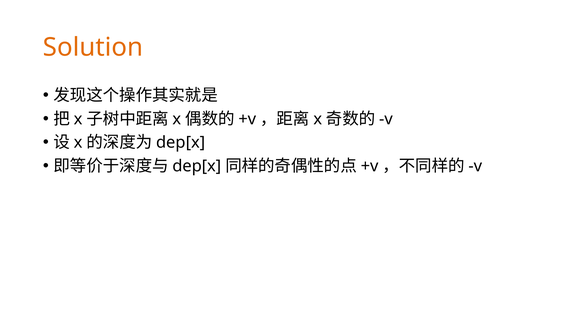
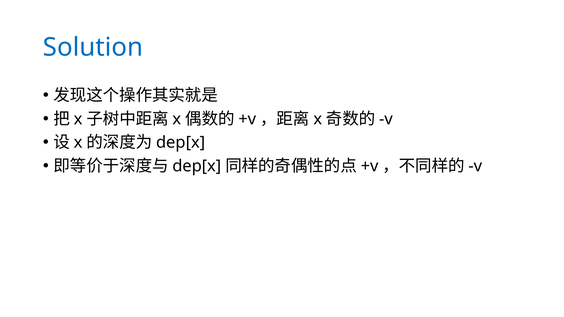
Solution colour: orange -> blue
